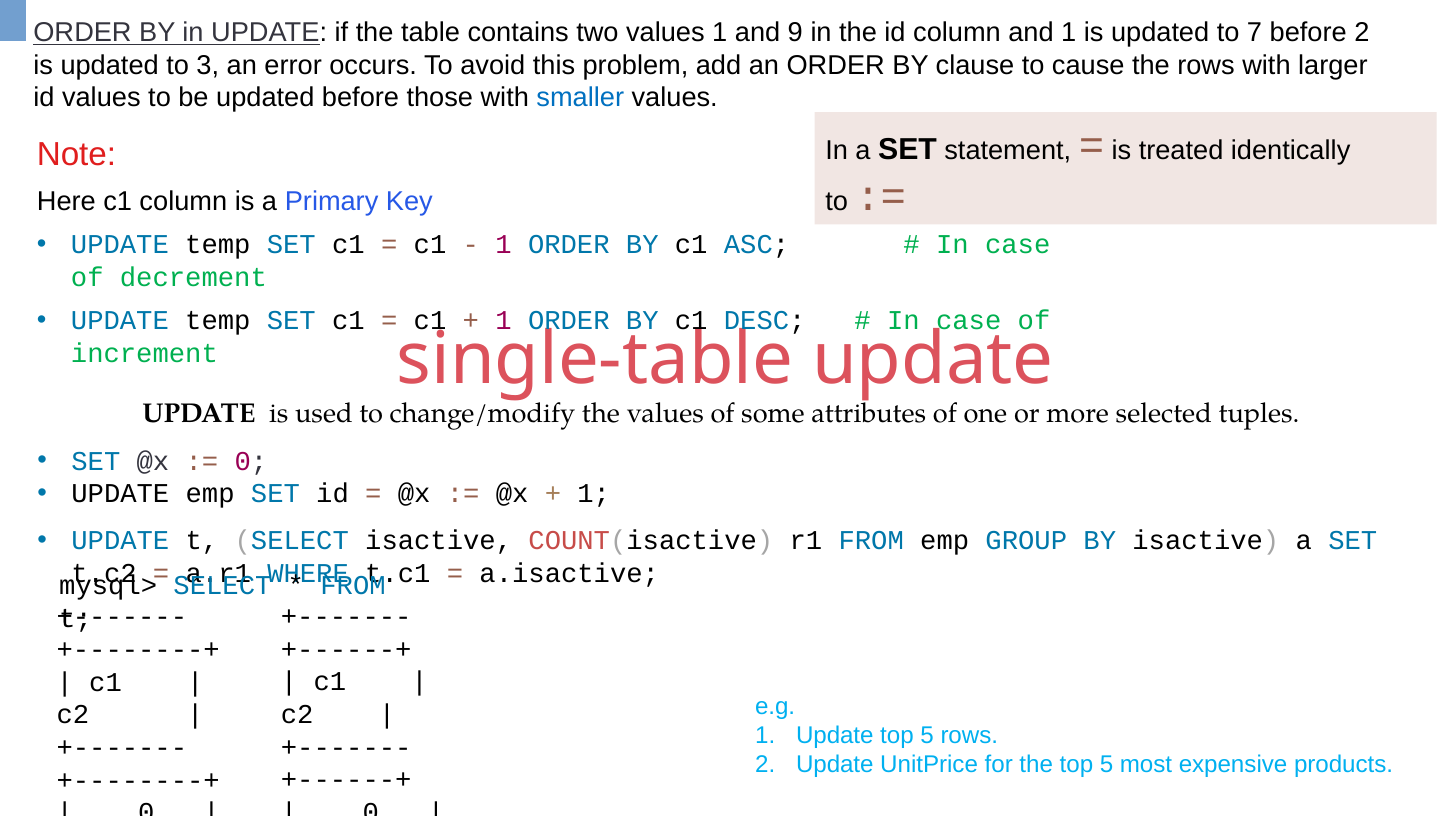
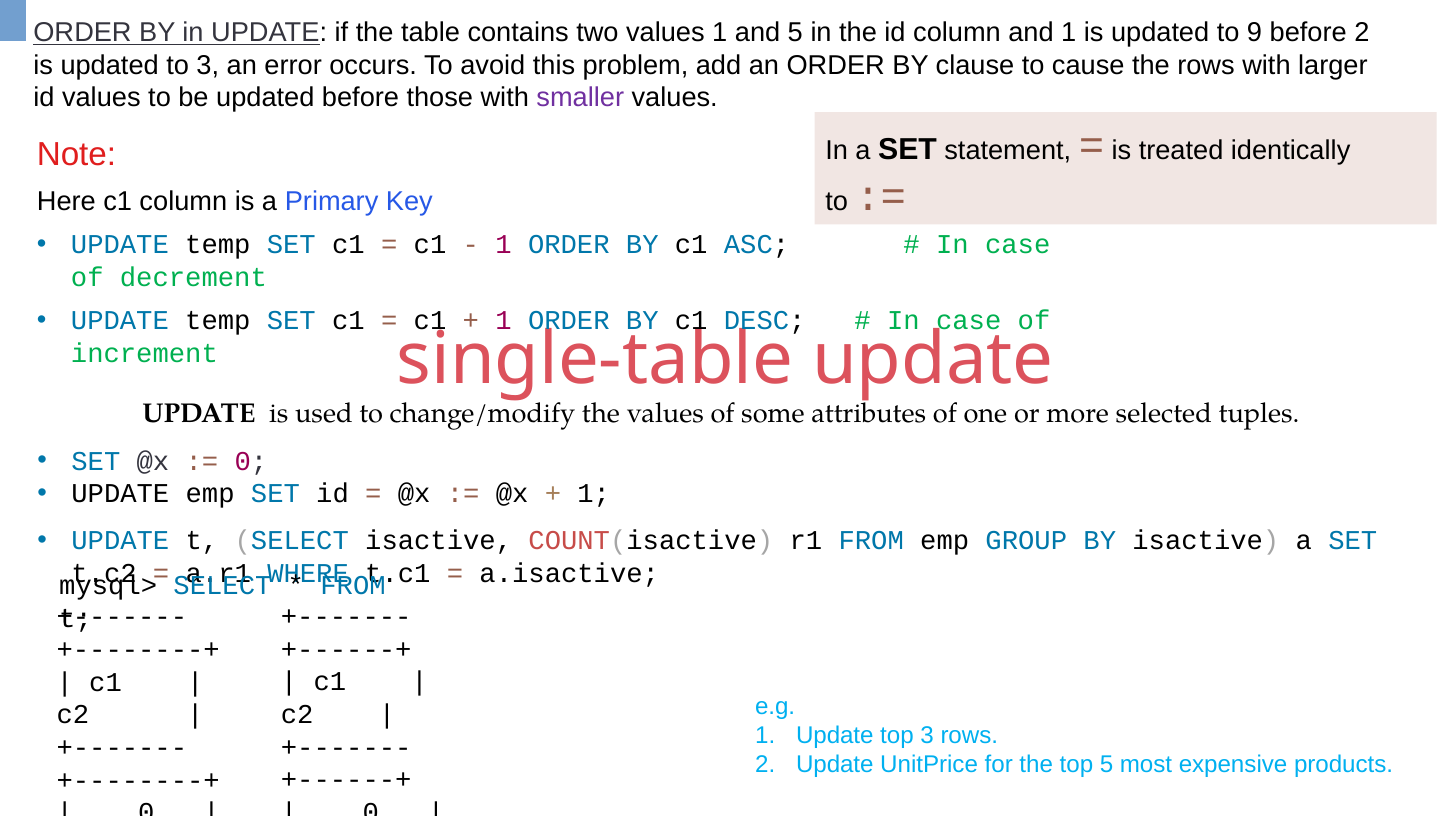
and 9: 9 -> 5
7: 7 -> 9
smaller colour: blue -> purple
Update top 5: 5 -> 3
